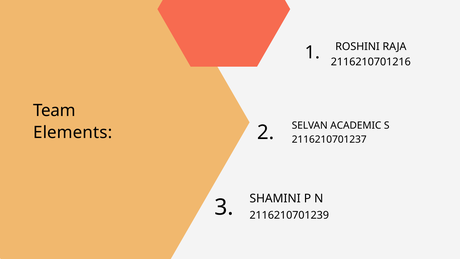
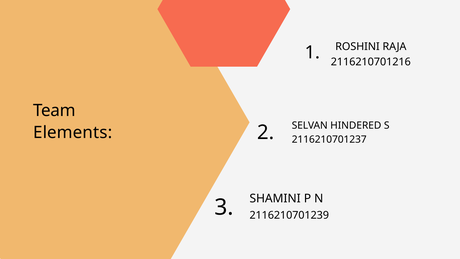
ACADEMIC: ACADEMIC -> HINDERED
